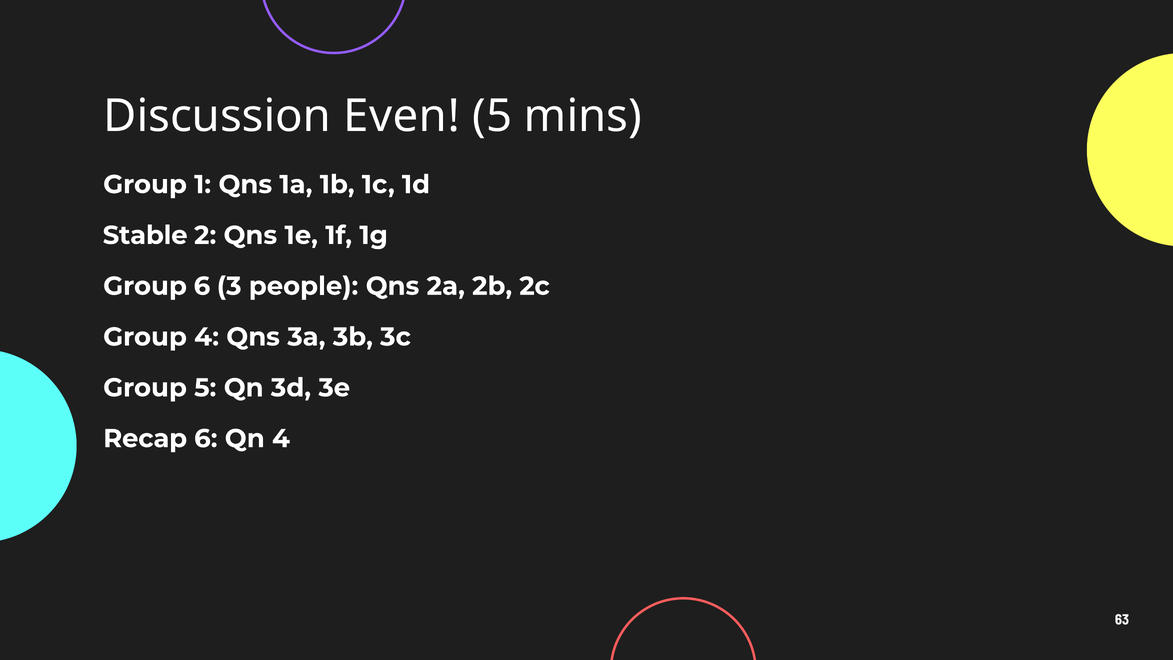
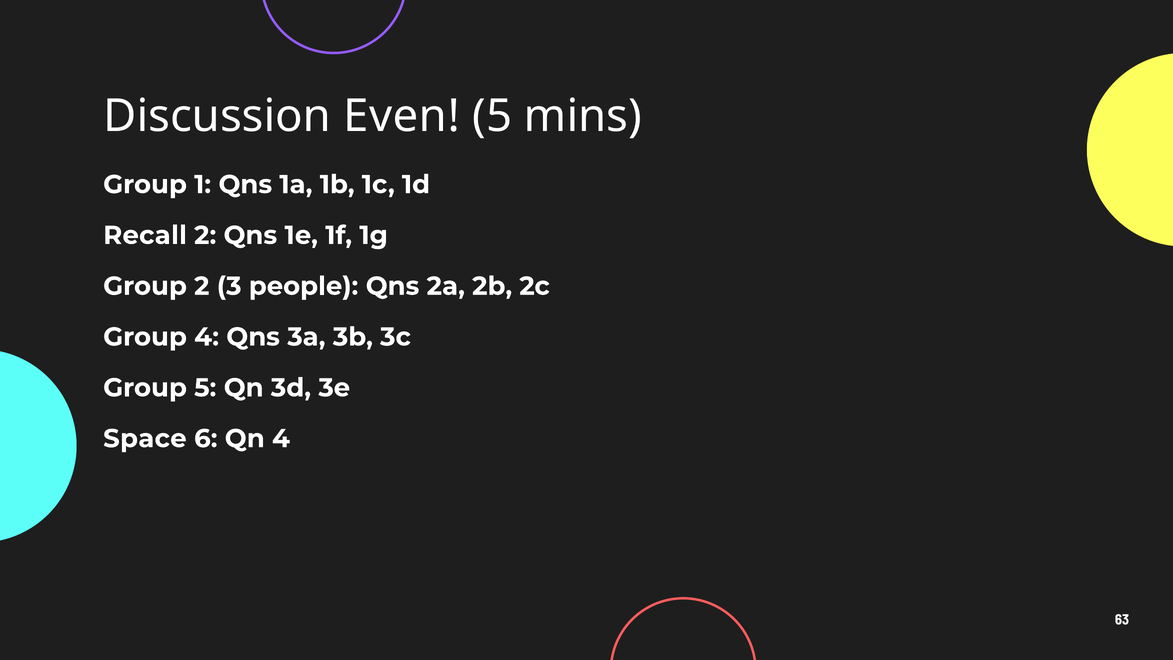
Stable: Stable -> Recall
Group 6: 6 -> 2
Recap: Recap -> Space
